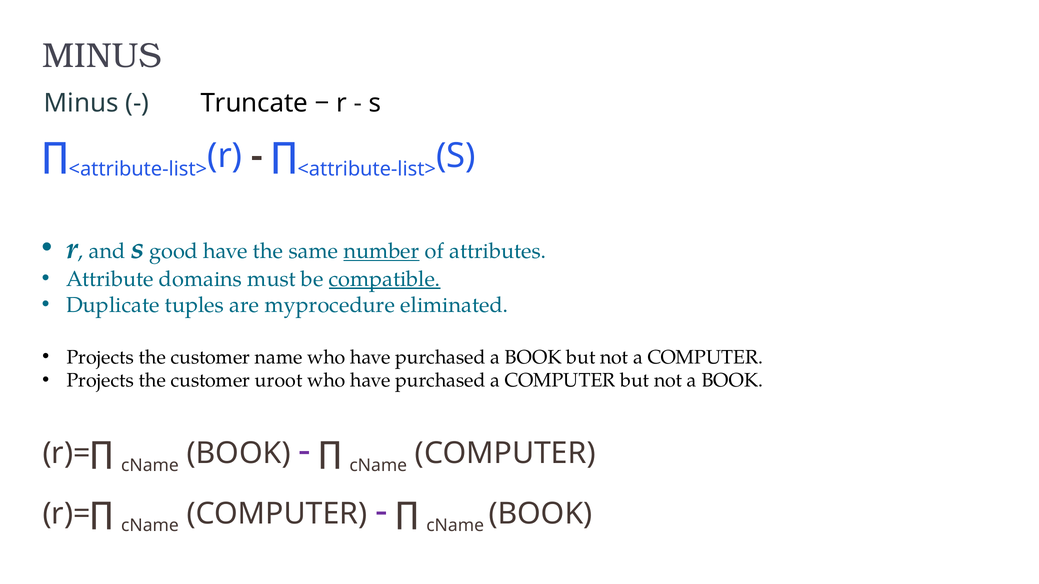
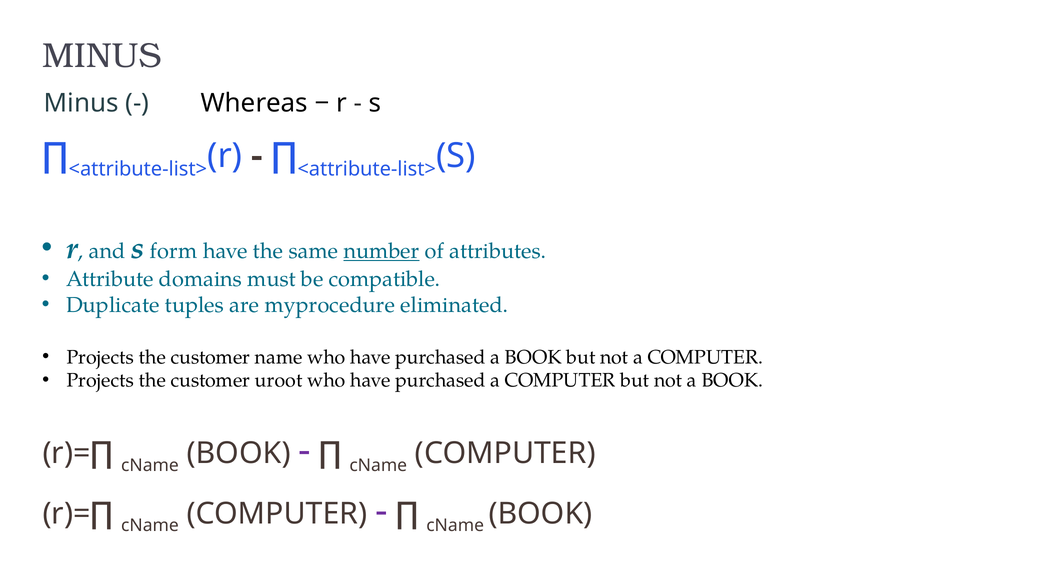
Truncate: Truncate -> Whereas
good: good -> form
compatible underline: present -> none
